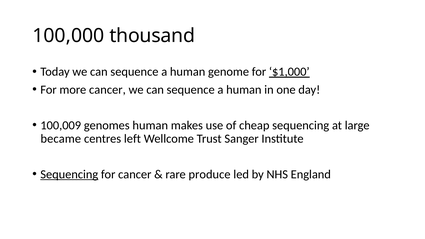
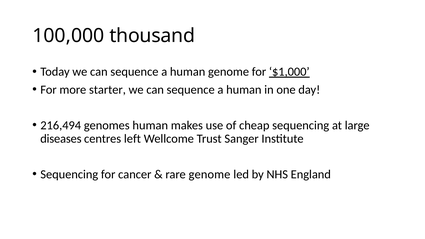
more cancer: cancer -> starter
100,009: 100,009 -> 216,494
became: became -> diseases
Sequencing at (69, 174) underline: present -> none
rare produce: produce -> genome
